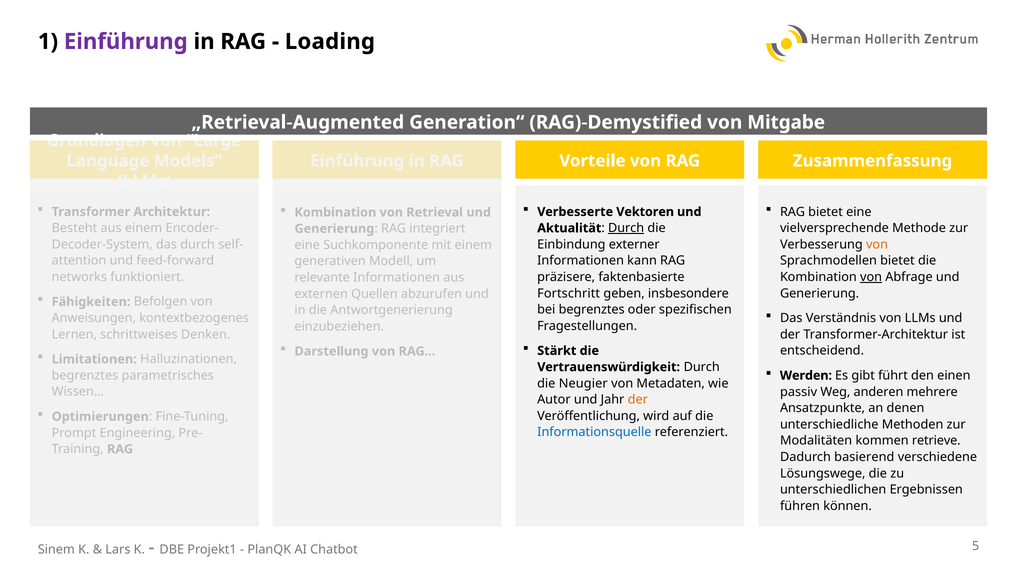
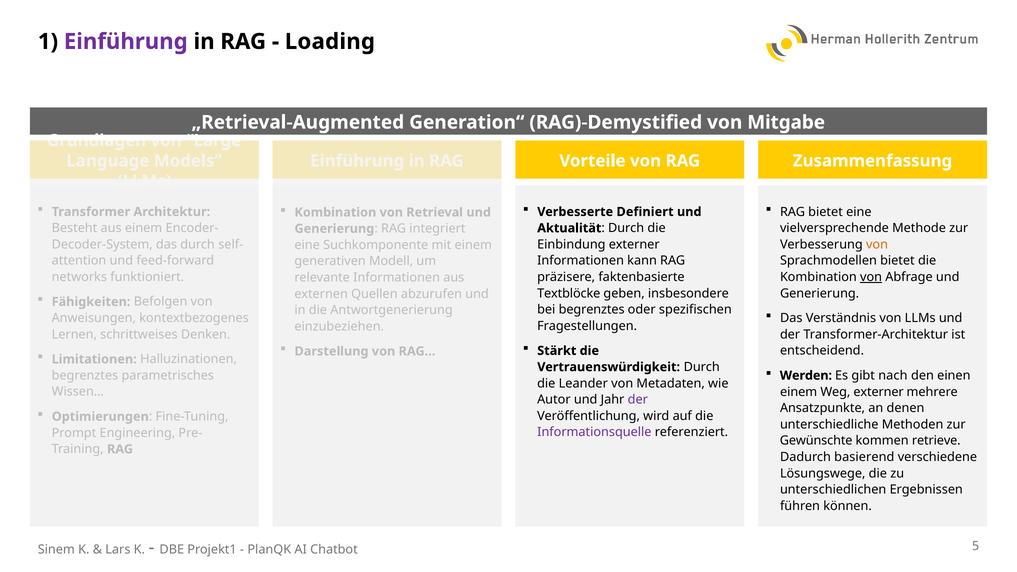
Vektoren: Vektoren -> Definiert
Durch at (626, 228) underline: present -> none
Fortschritt: Fortschritt -> Textblöcke
führt: führt -> nach
Neugier: Neugier -> Leander
passiv at (799, 392): passiv -> einem
Weg anderen: anderen -> externer
der at (638, 400) colour: orange -> purple
Informationsquelle colour: blue -> purple
Modalitäten: Modalitäten -> Gewünschte
